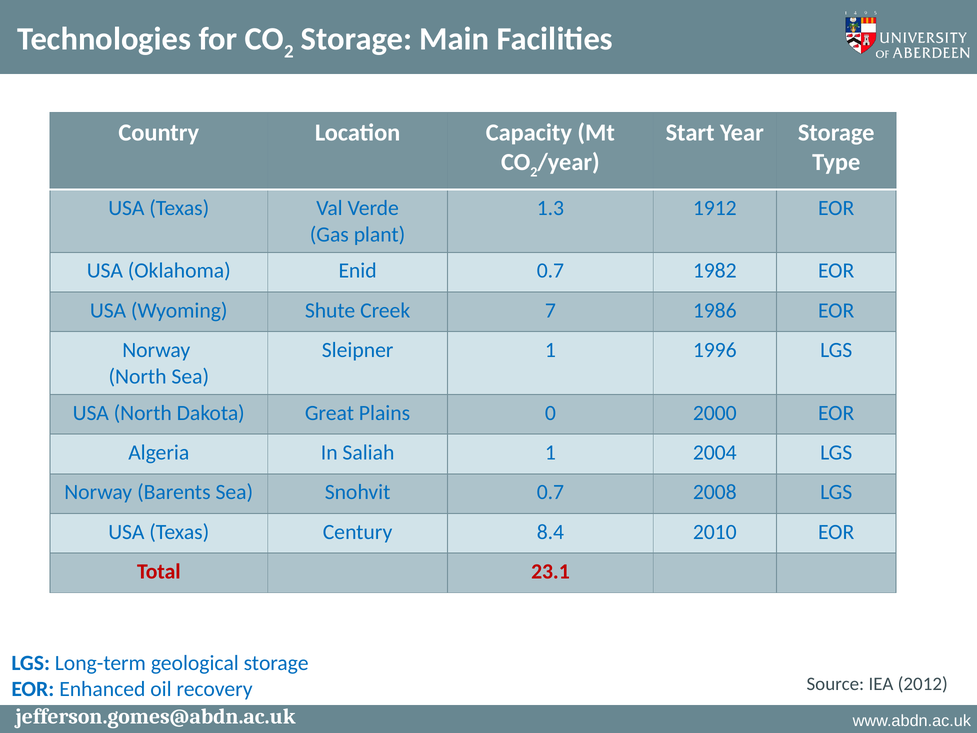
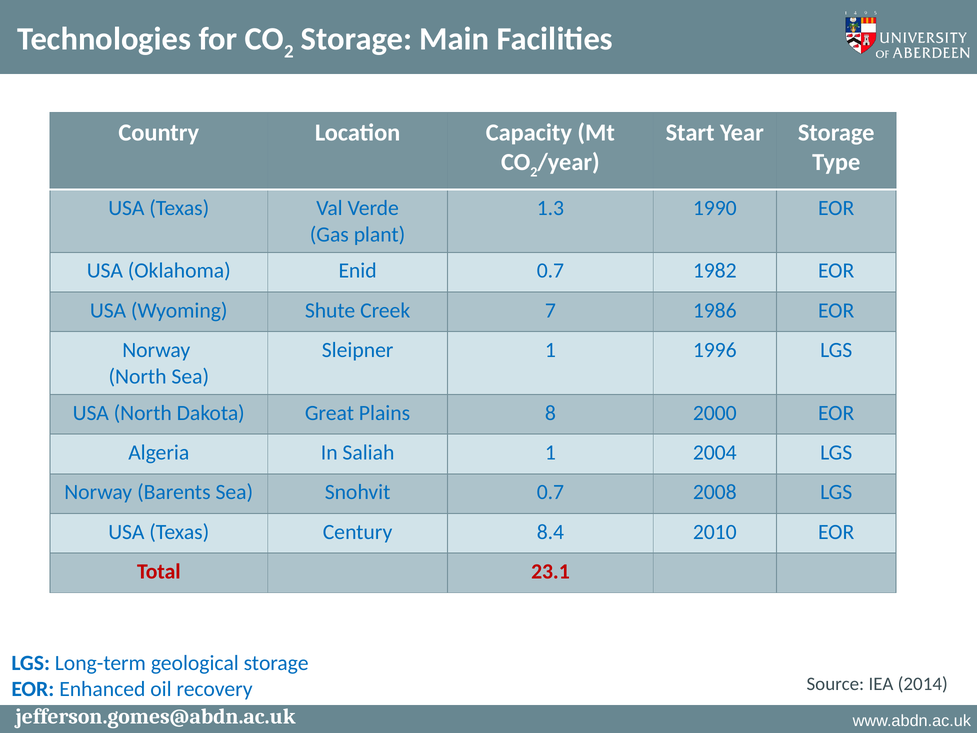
1912: 1912 -> 1990
0: 0 -> 8
2012: 2012 -> 2014
